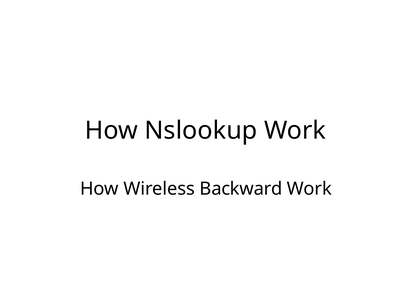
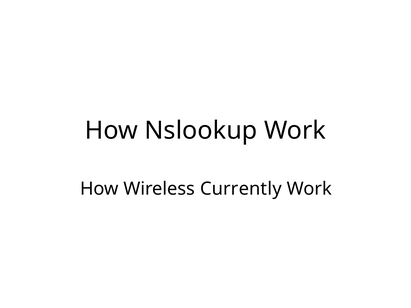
Backward: Backward -> Currently
